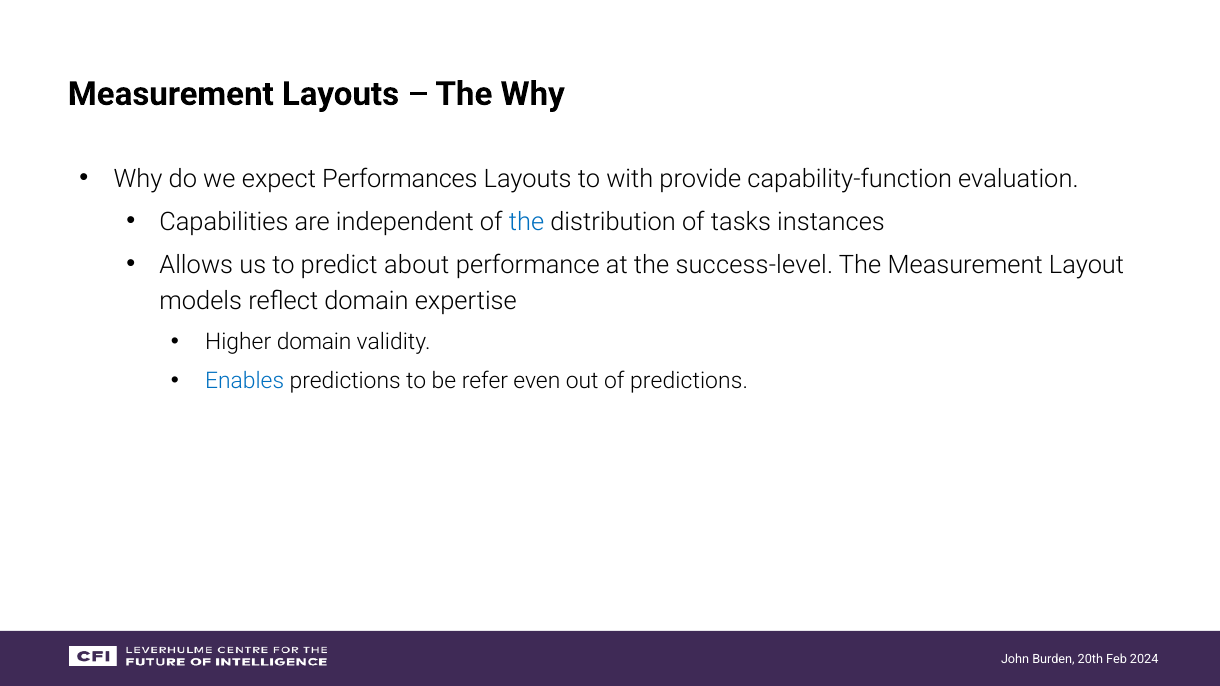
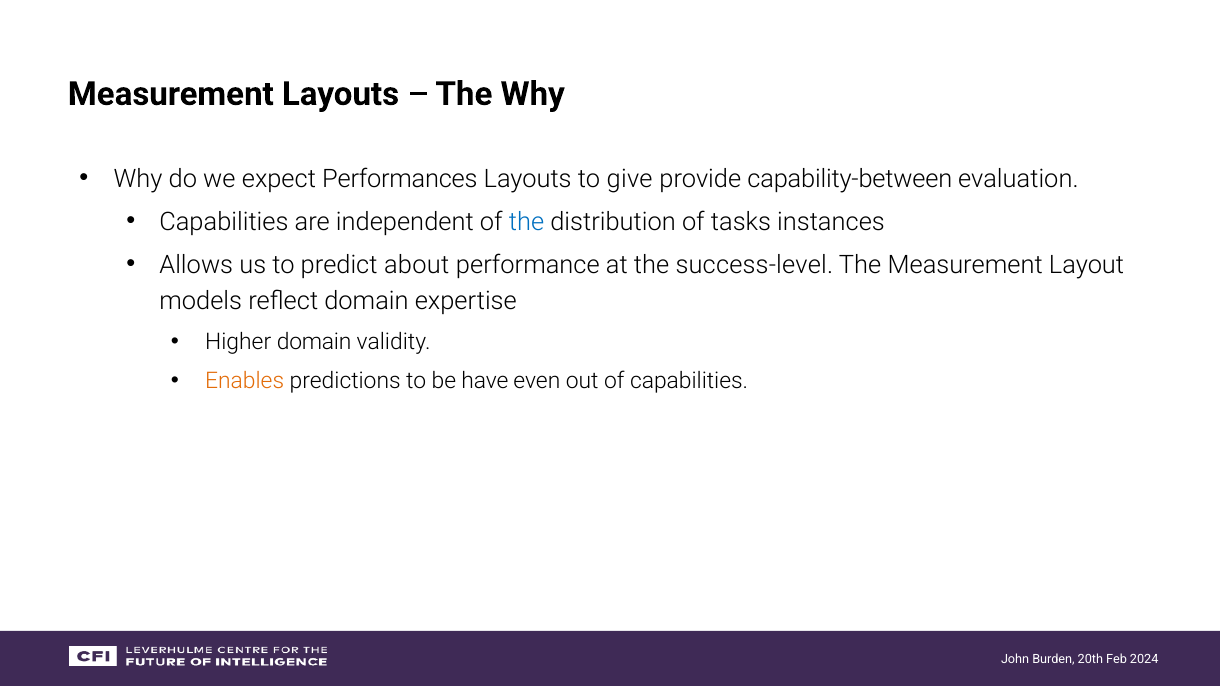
with: with -> give
capability-function: capability-function -> capability-between
Enables colour: blue -> orange
refer: refer -> have
of predictions: predictions -> capabilities
